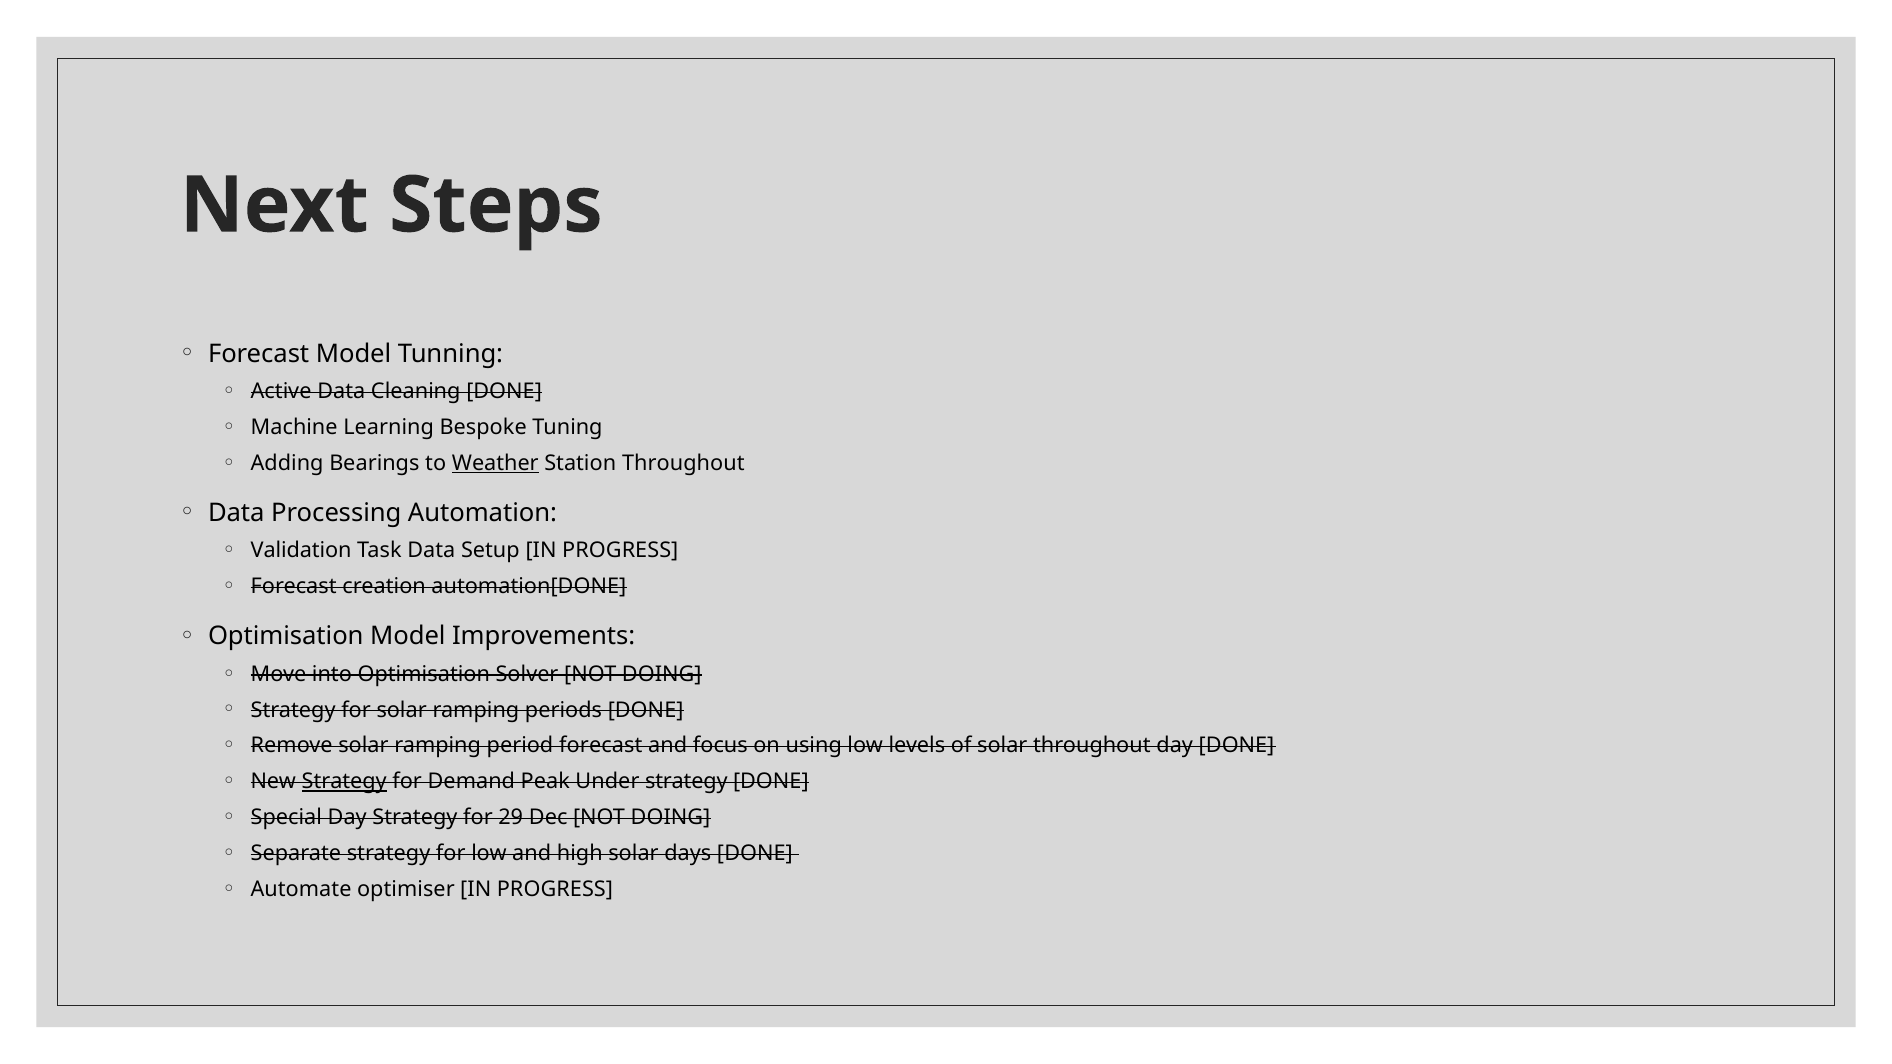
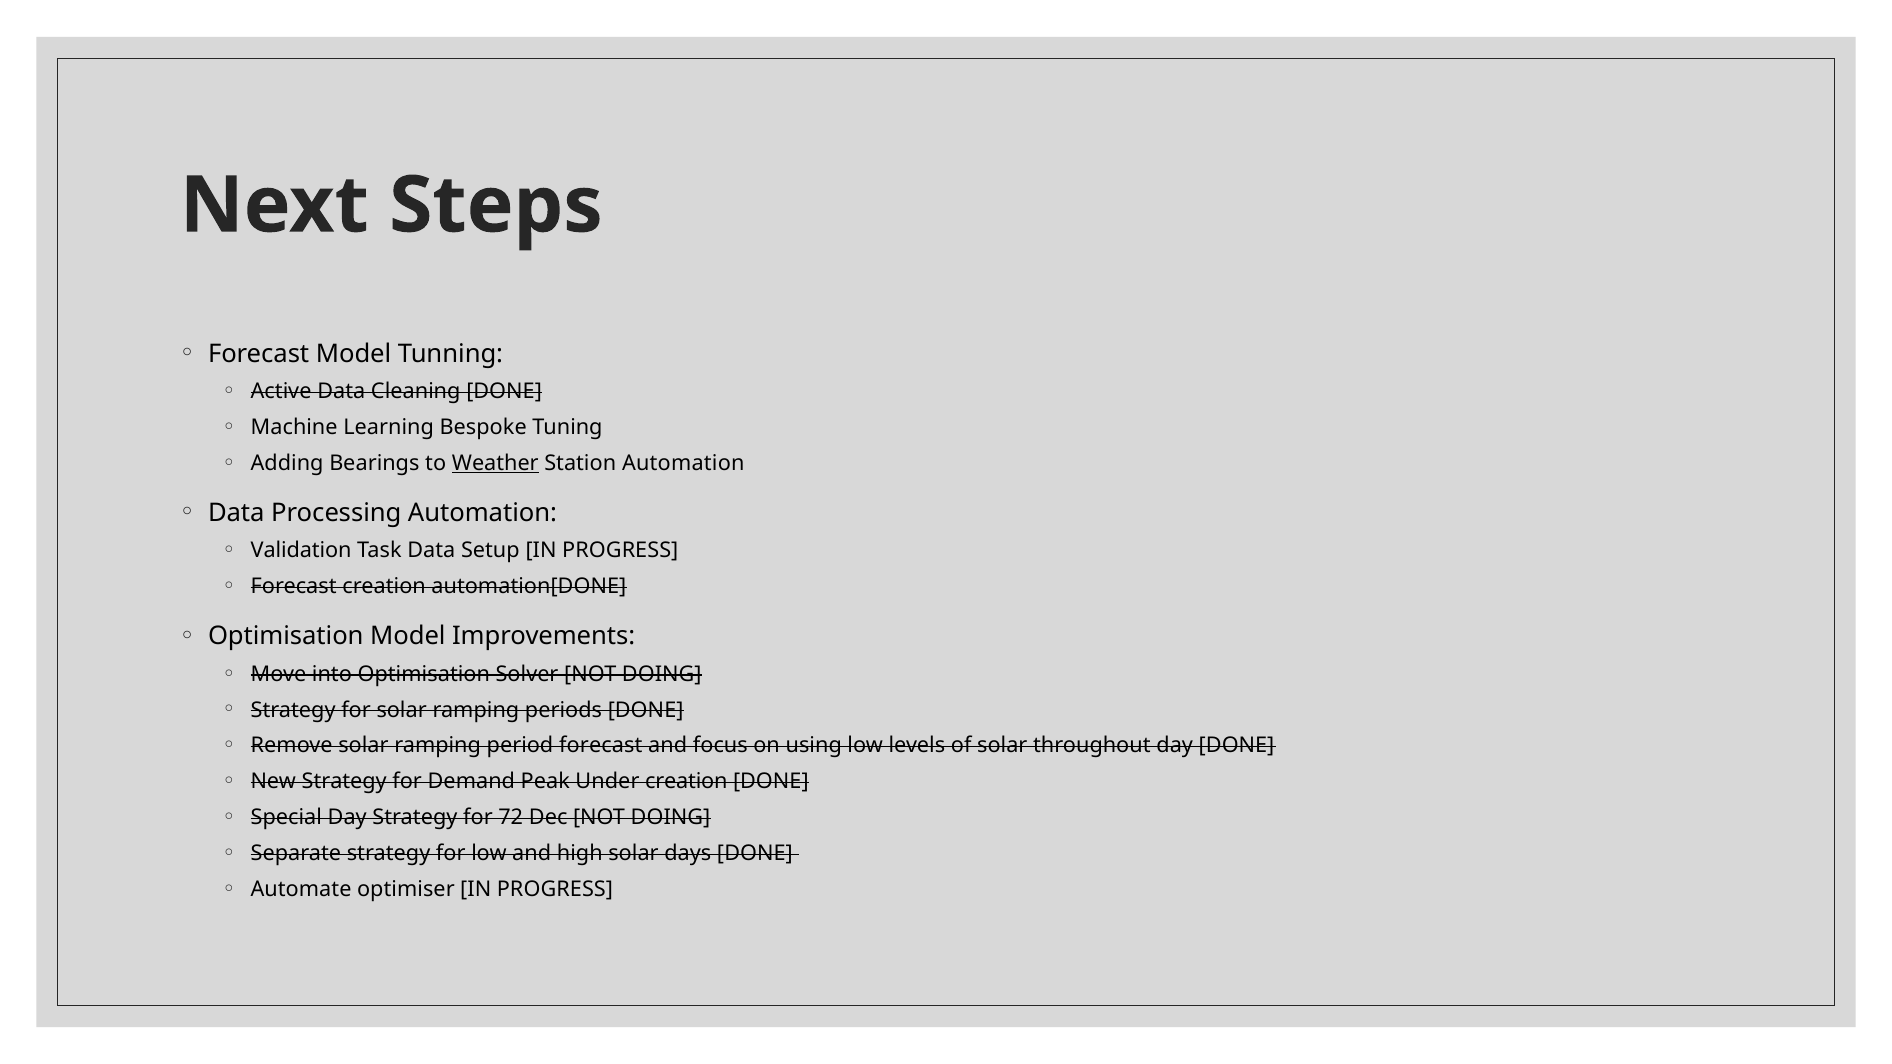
Station Throughout: Throughout -> Automation
Strategy at (344, 782) underline: present -> none
Under strategy: strategy -> creation
29: 29 -> 72
